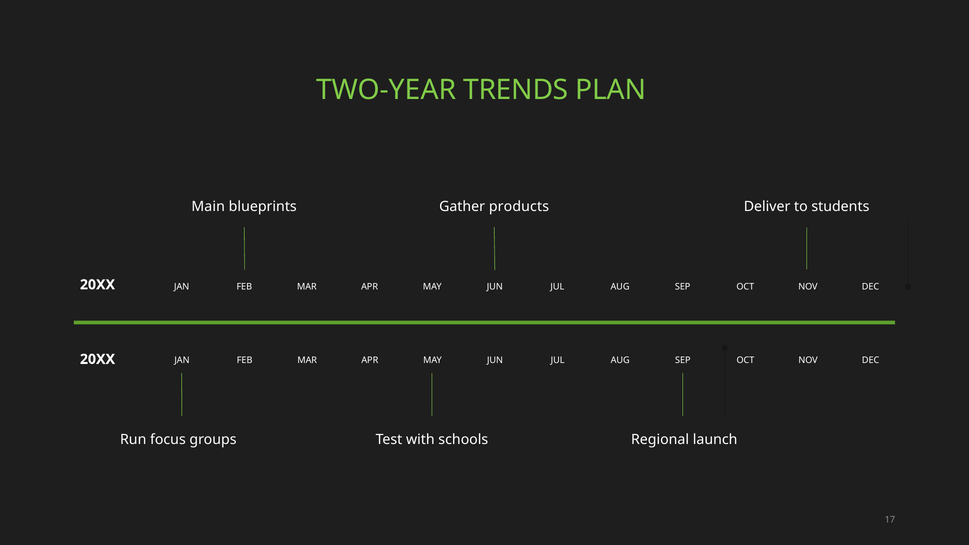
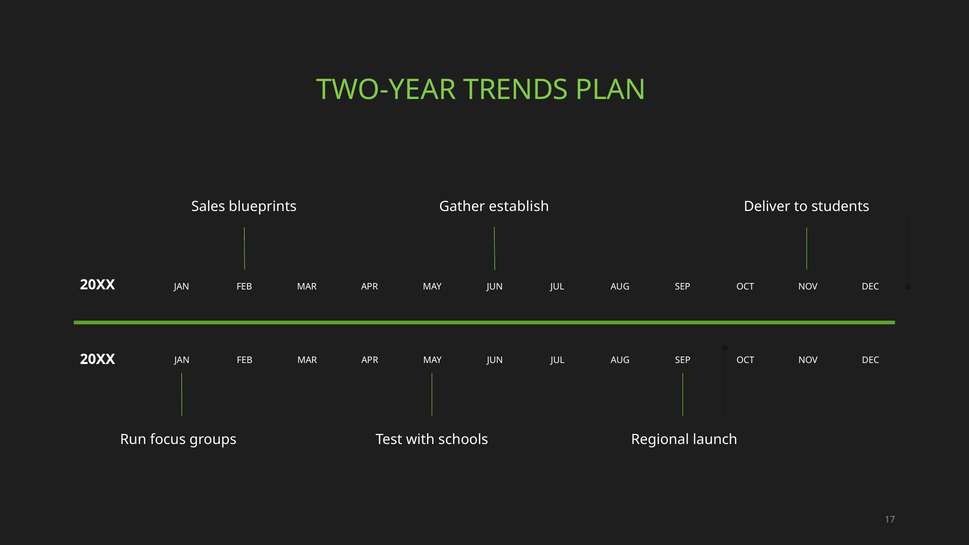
products: products -> establish
Main: Main -> Sales
